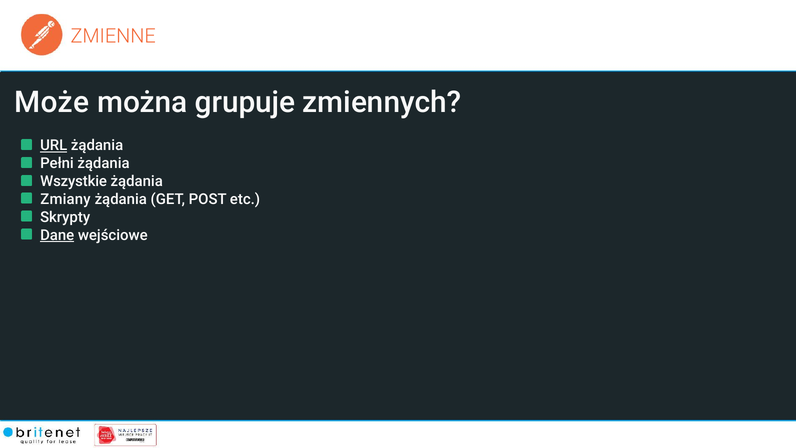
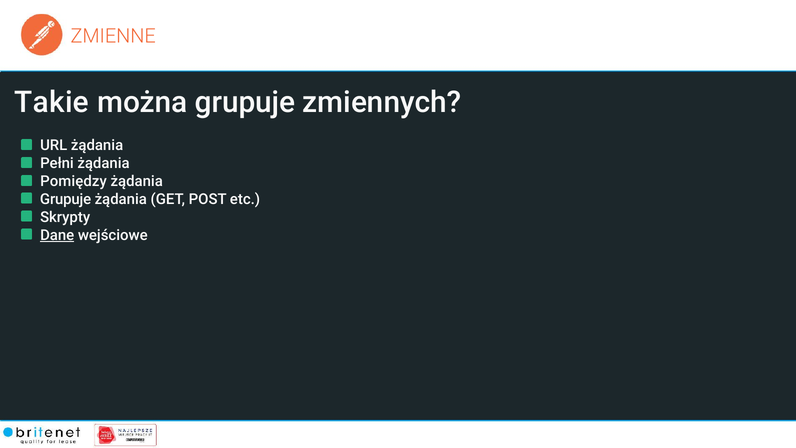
Może: Może -> Takie
URL underline: present -> none
Wszystkie: Wszystkie -> Pomiędzy
Zmiany at (65, 199): Zmiany -> Grupuje
